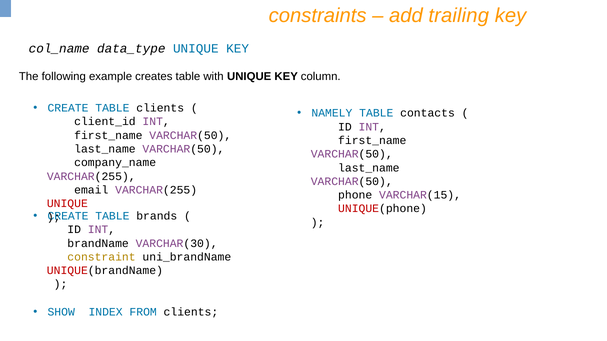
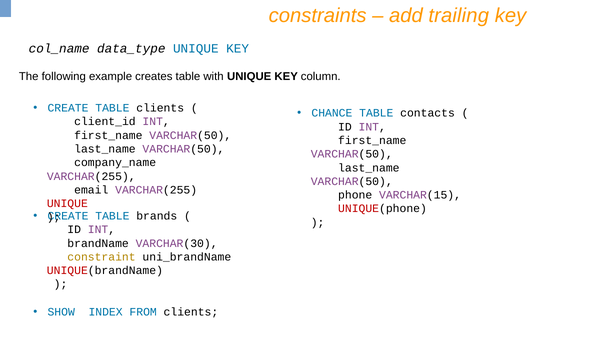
NAMELY: NAMELY -> CHANCE
